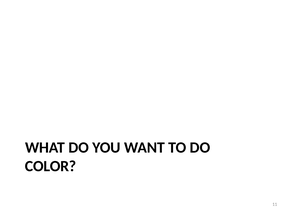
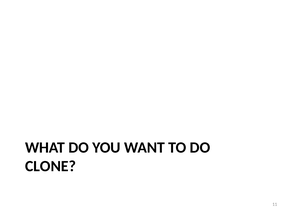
COLOR: COLOR -> CLONE
